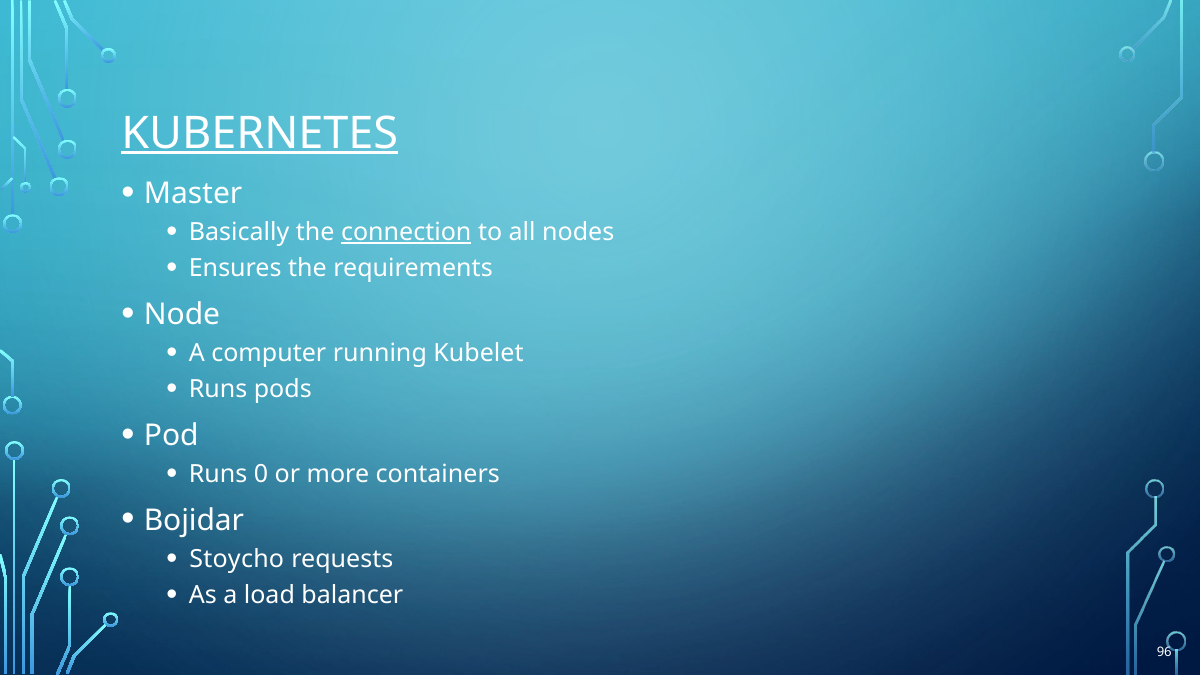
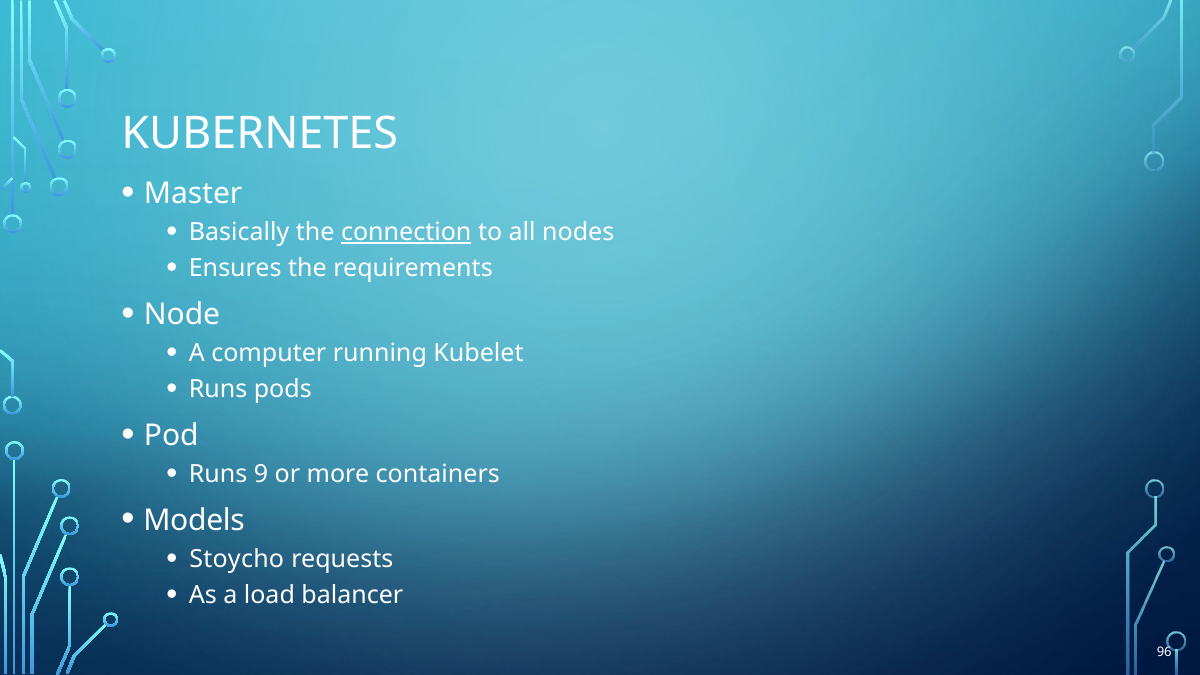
KUBERNETES underline: present -> none
0: 0 -> 9
Bojidar: Bojidar -> Models
